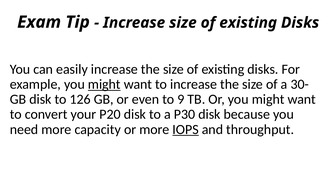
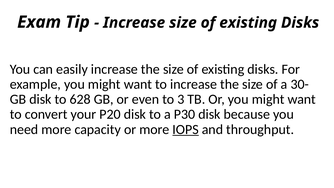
might at (104, 84) underline: present -> none
126: 126 -> 628
9: 9 -> 3
